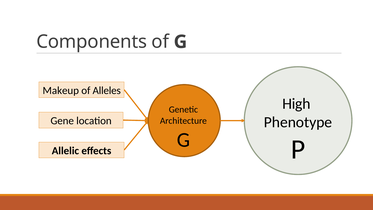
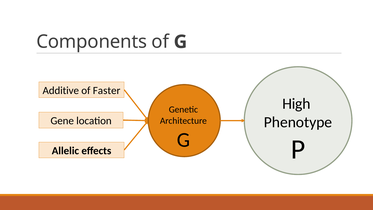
Makeup: Makeup -> Additive
Alleles: Alleles -> Faster
